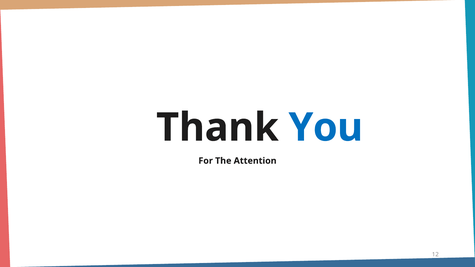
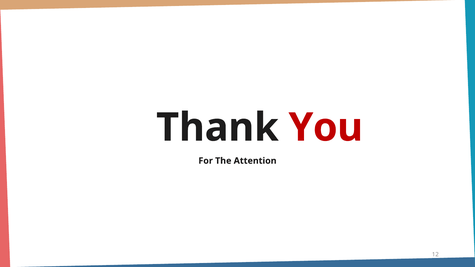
You colour: blue -> red
